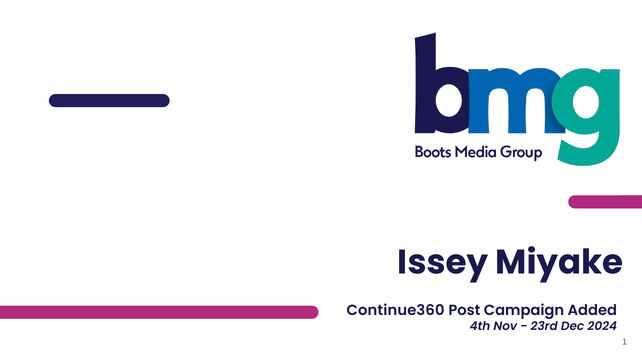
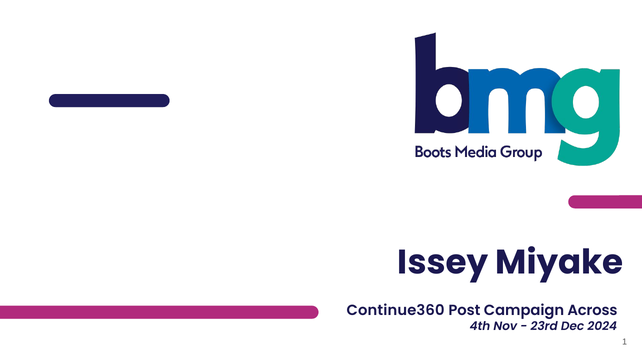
Added: Added -> Across
